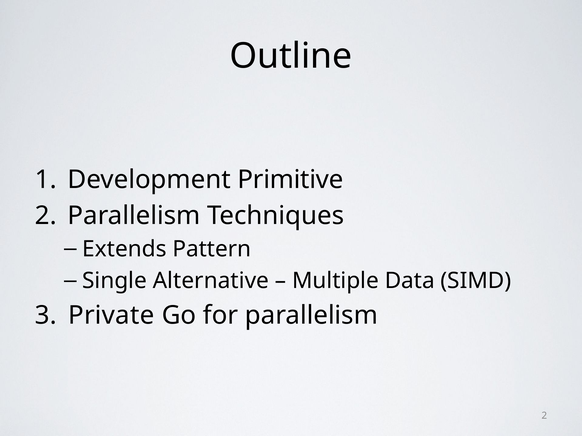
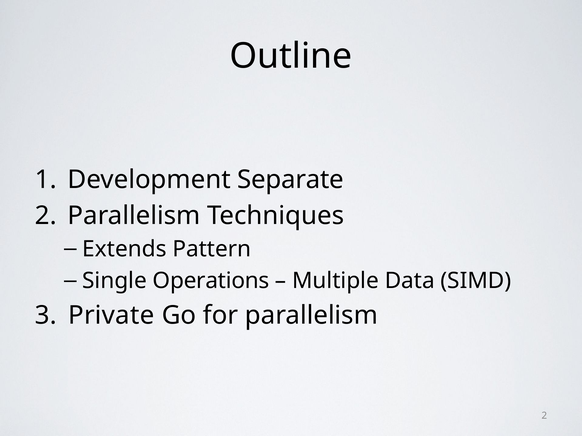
Primitive: Primitive -> Separate
Alternative: Alternative -> Operations
